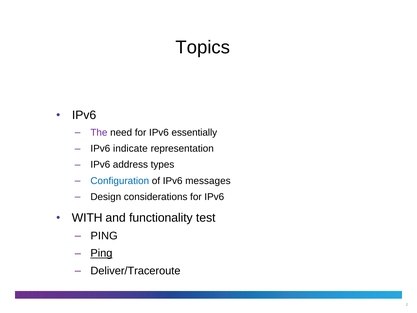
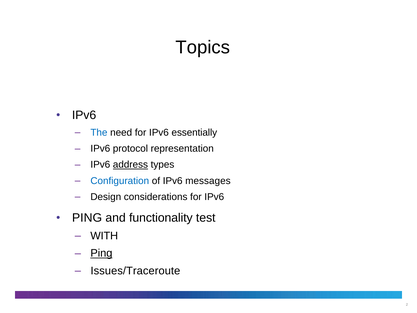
The colour: purple -> blue
indicate: indicate -> protocol
address underline: none -> present
WITH at (87, 218): WITH -> PING
PING at (104, 236): PING -> WITH
Deliver/Traceroute: Deliver/Traceroute -> Issues/Traceroute
